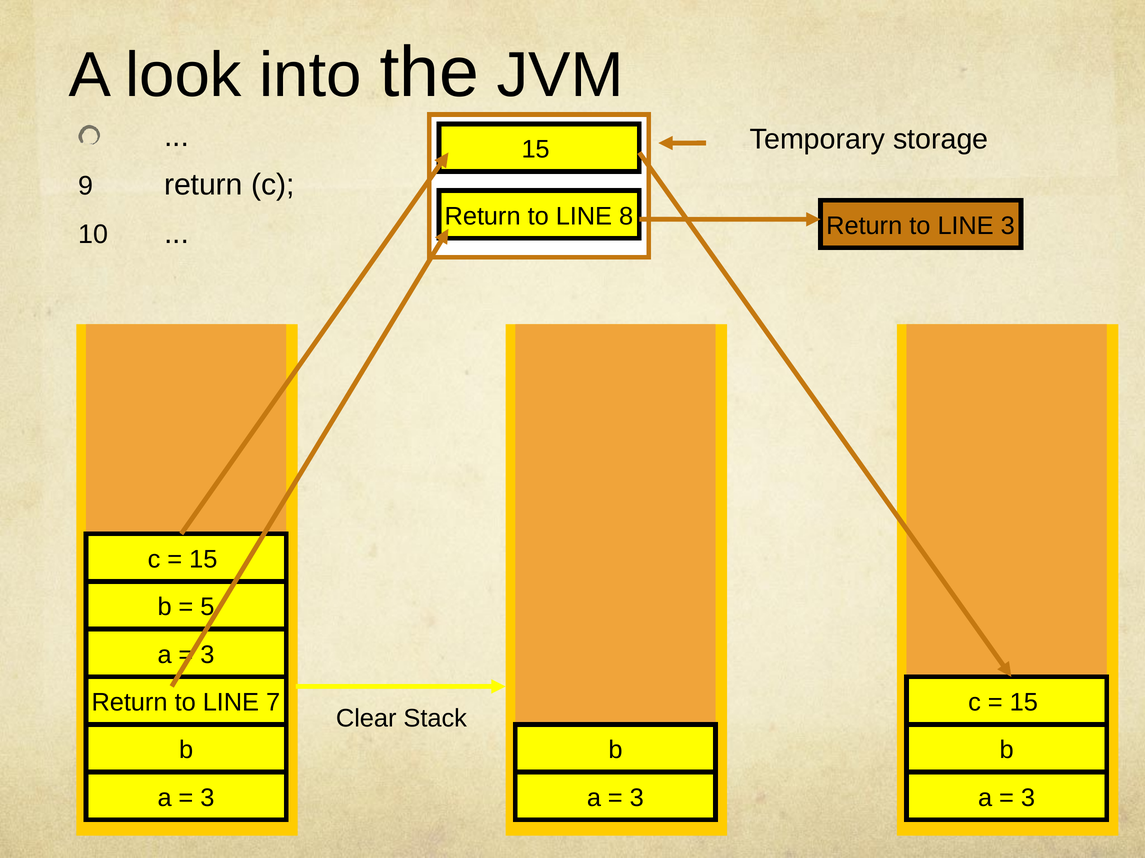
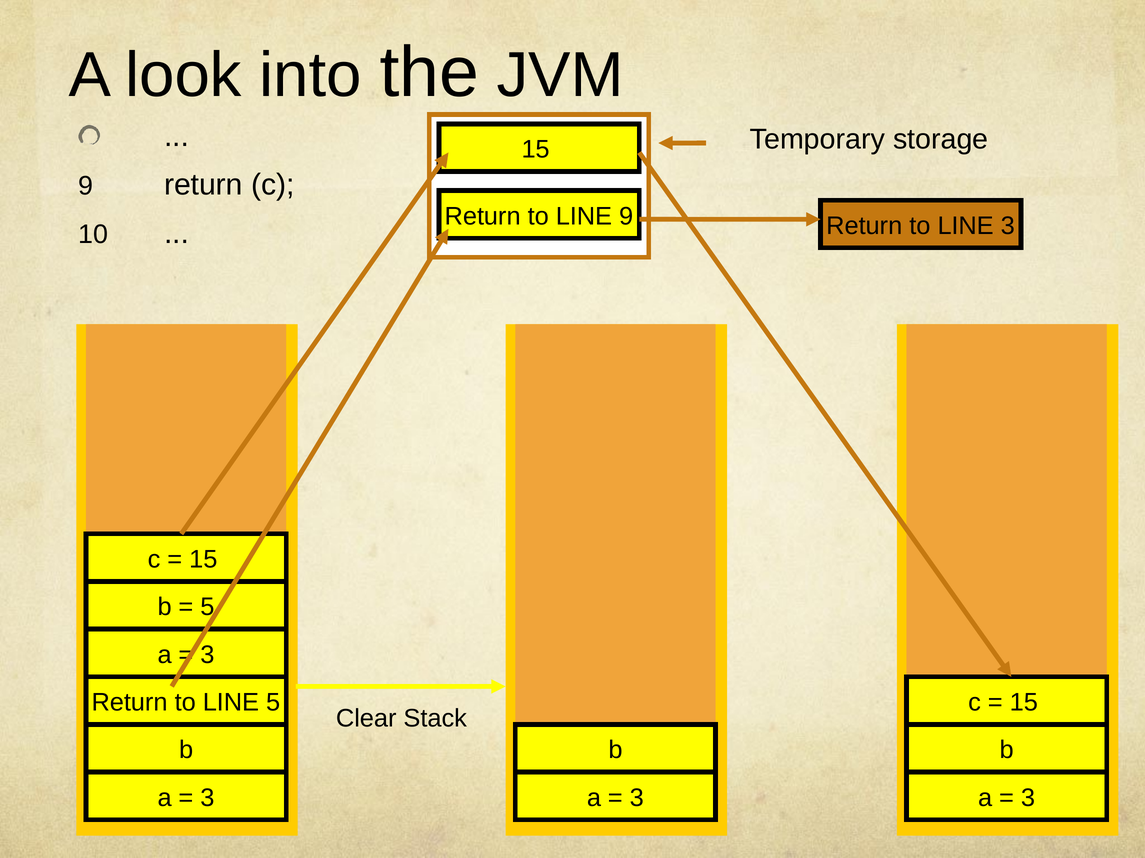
LINE 8: 8 -> 9
LINE 7: 7 -> 5
